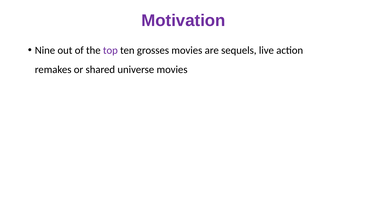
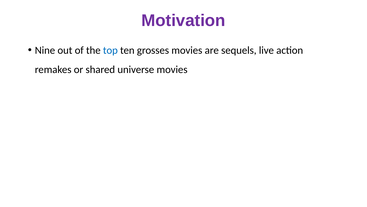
top colour: purple -> blue
